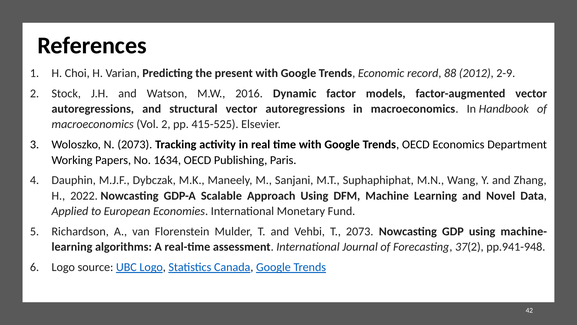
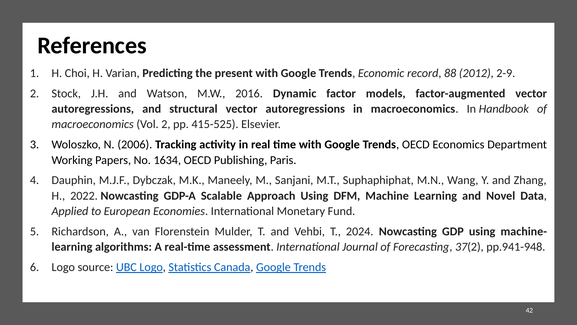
N 2073: 2073 -> 2006
T 2073: 2073 -> 2024
